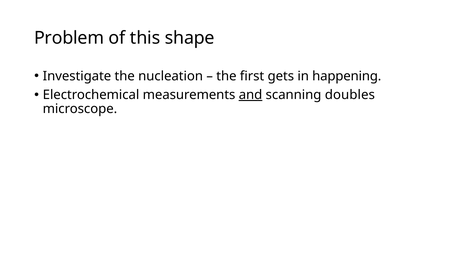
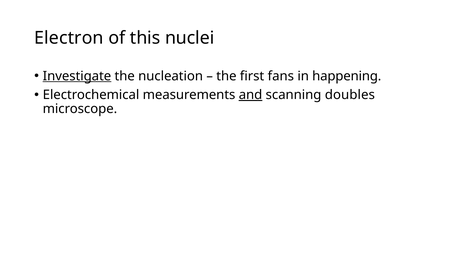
Problem: Problem -> Electron
shape: shape -> nuclei
Investigate underline: none -> present
gets: gets -> fans
